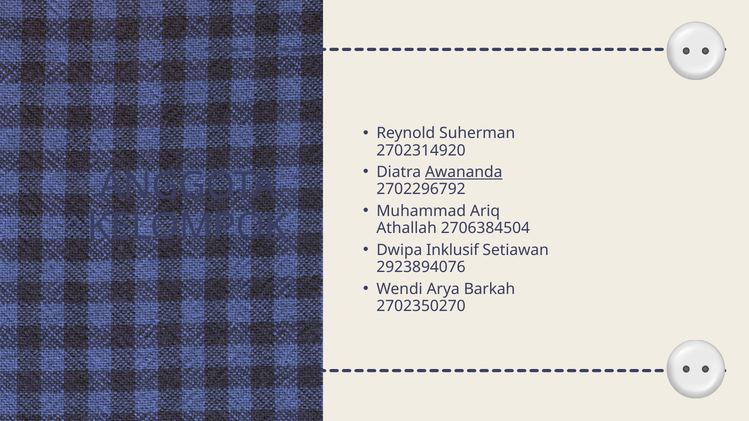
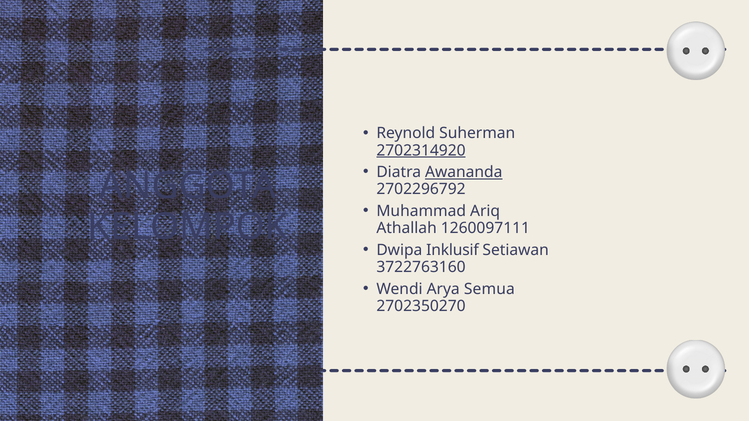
2702314920 underline: none -> present
2706384504: 2706384504 -> 1260097111
2923894076: 2923894076 -> 3722763160
Barkah: Barkah -> Semua
